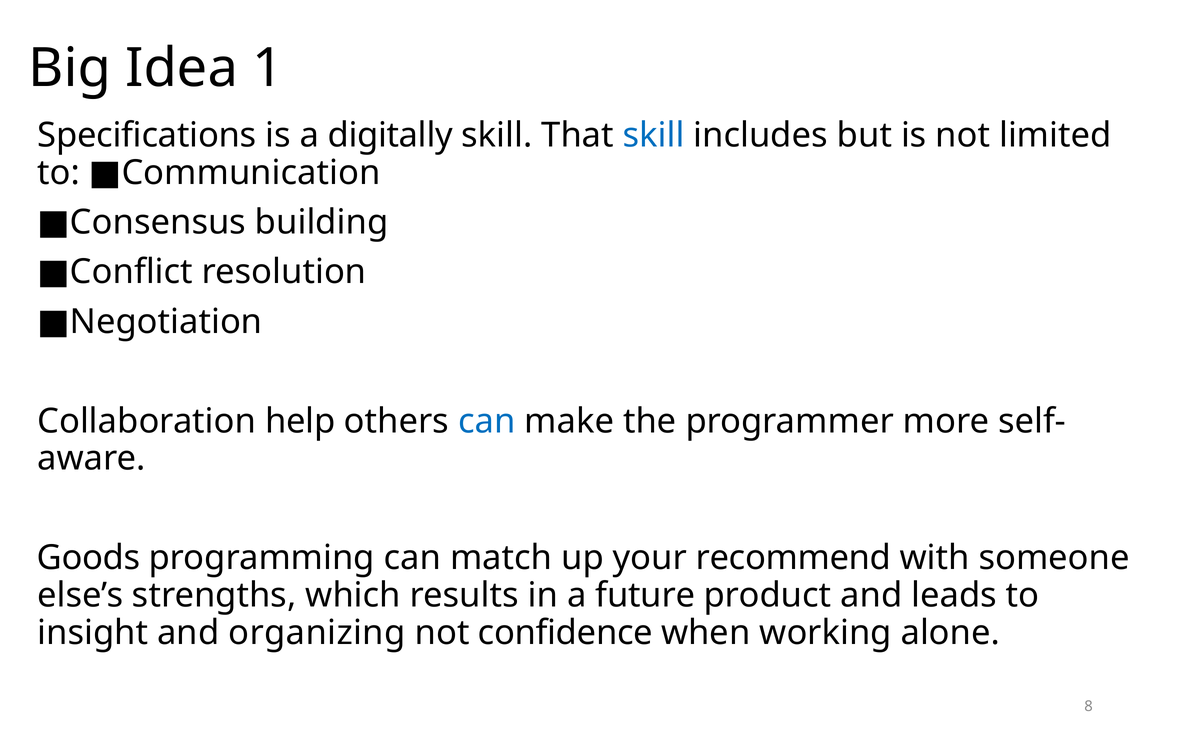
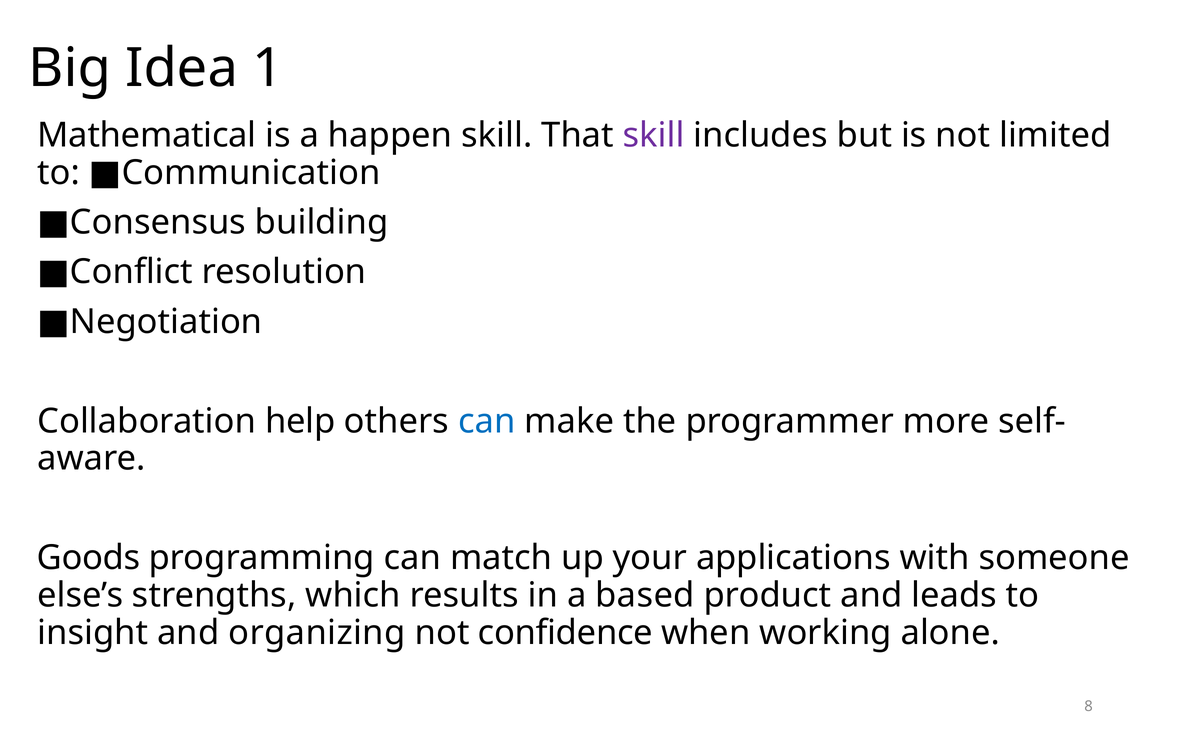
Specifications: Specifications -> Mathematical
digitally: digitally -> happen
skill at (654, 135) colour: blue -> purple
recommend: recommend -> applications
future: future -> based
